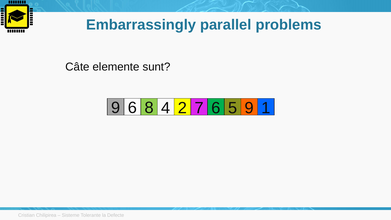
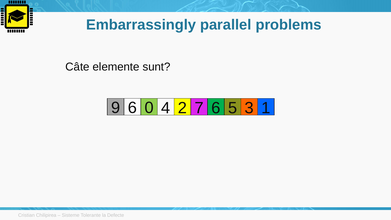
8: 8 -> 0
5 9: 9 -> 3
